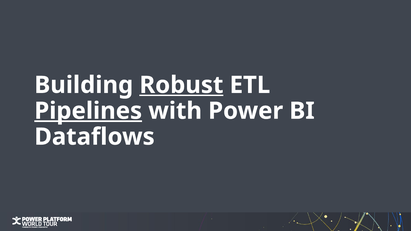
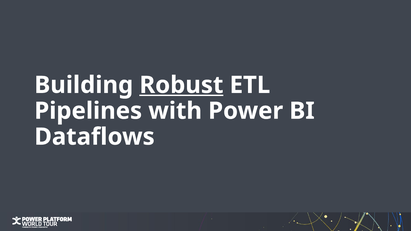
Pipelines underline: present -> none
